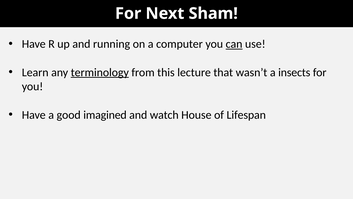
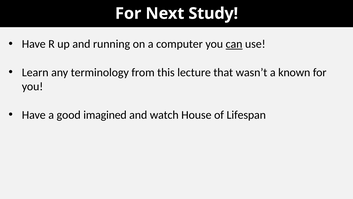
Sham: Sham -> Study
terminology underline: present -> none
insects: insects -> known
